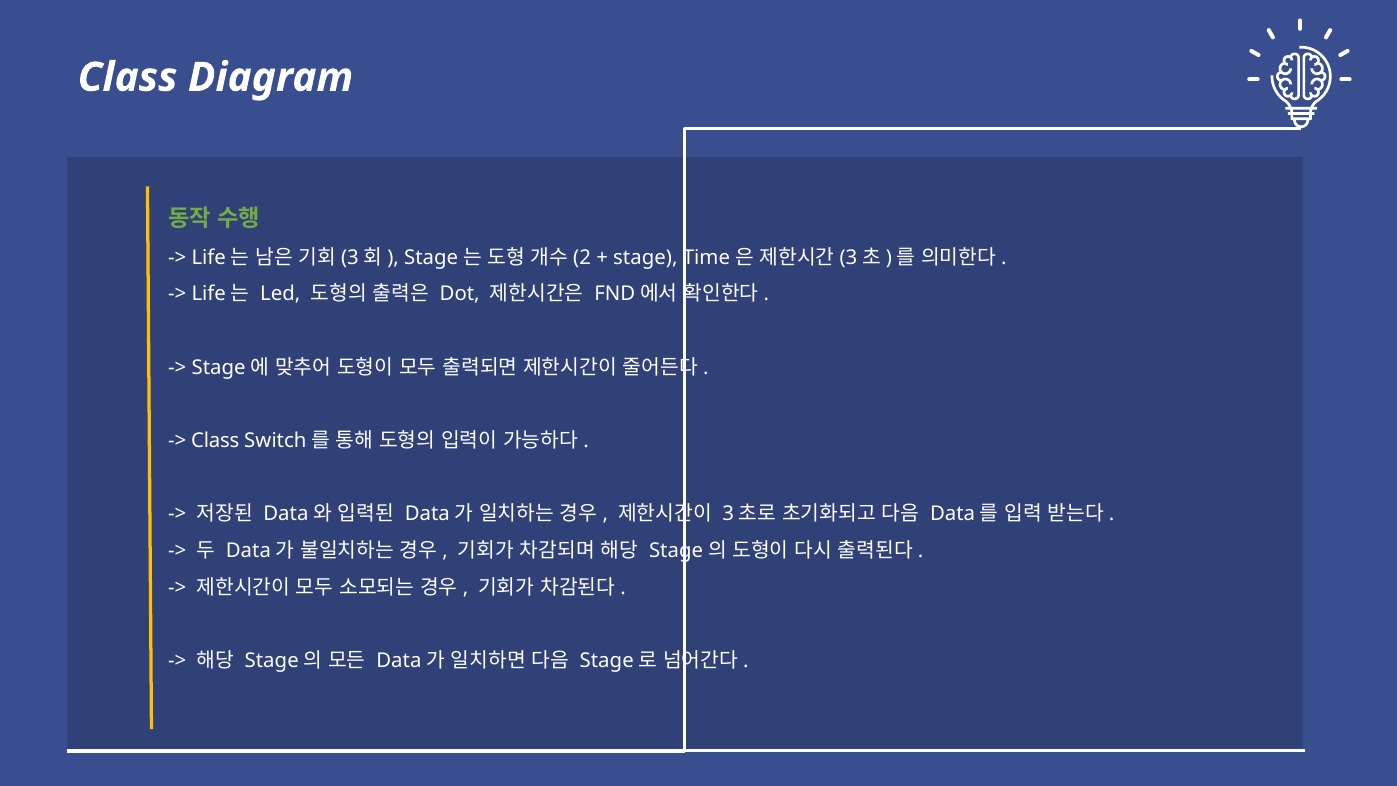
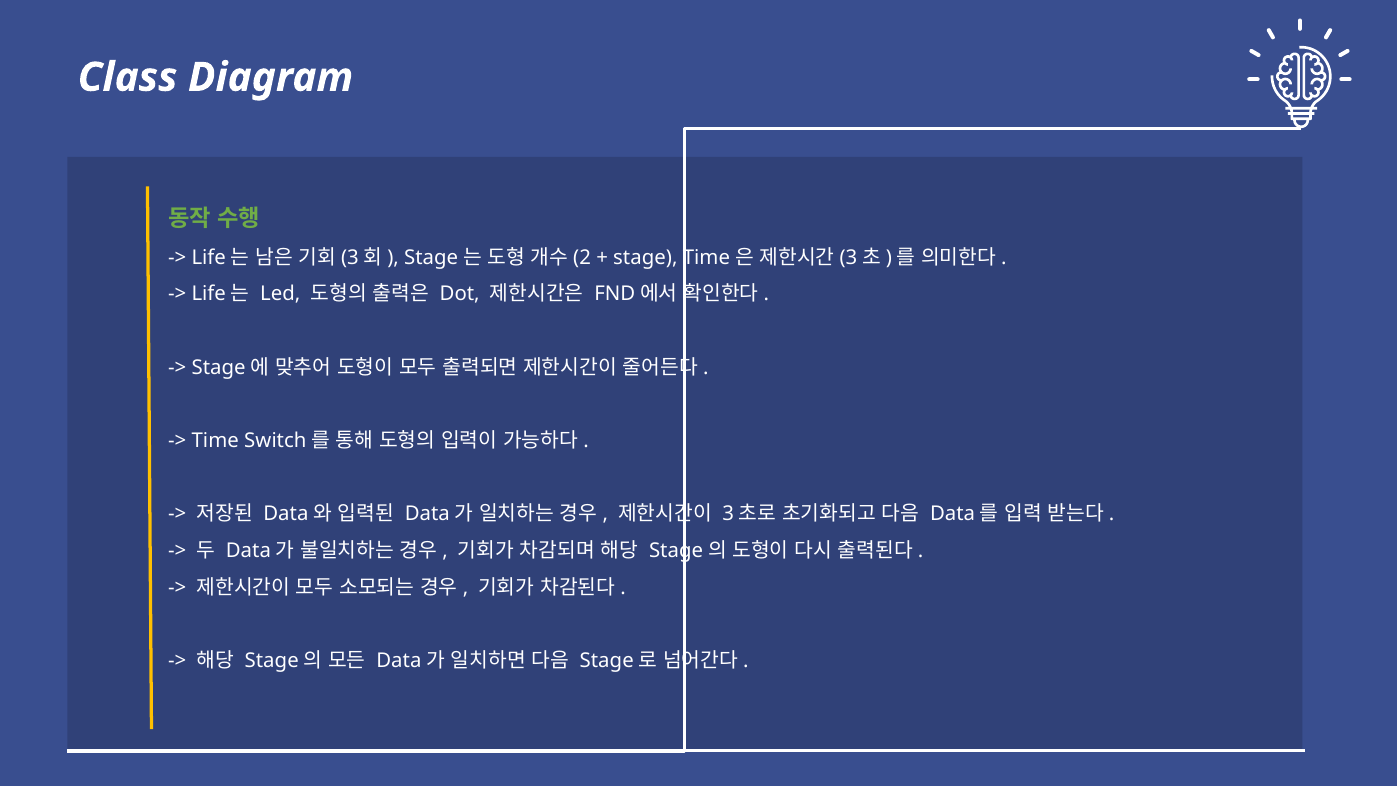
Class at (215, 441): Class -> Time
